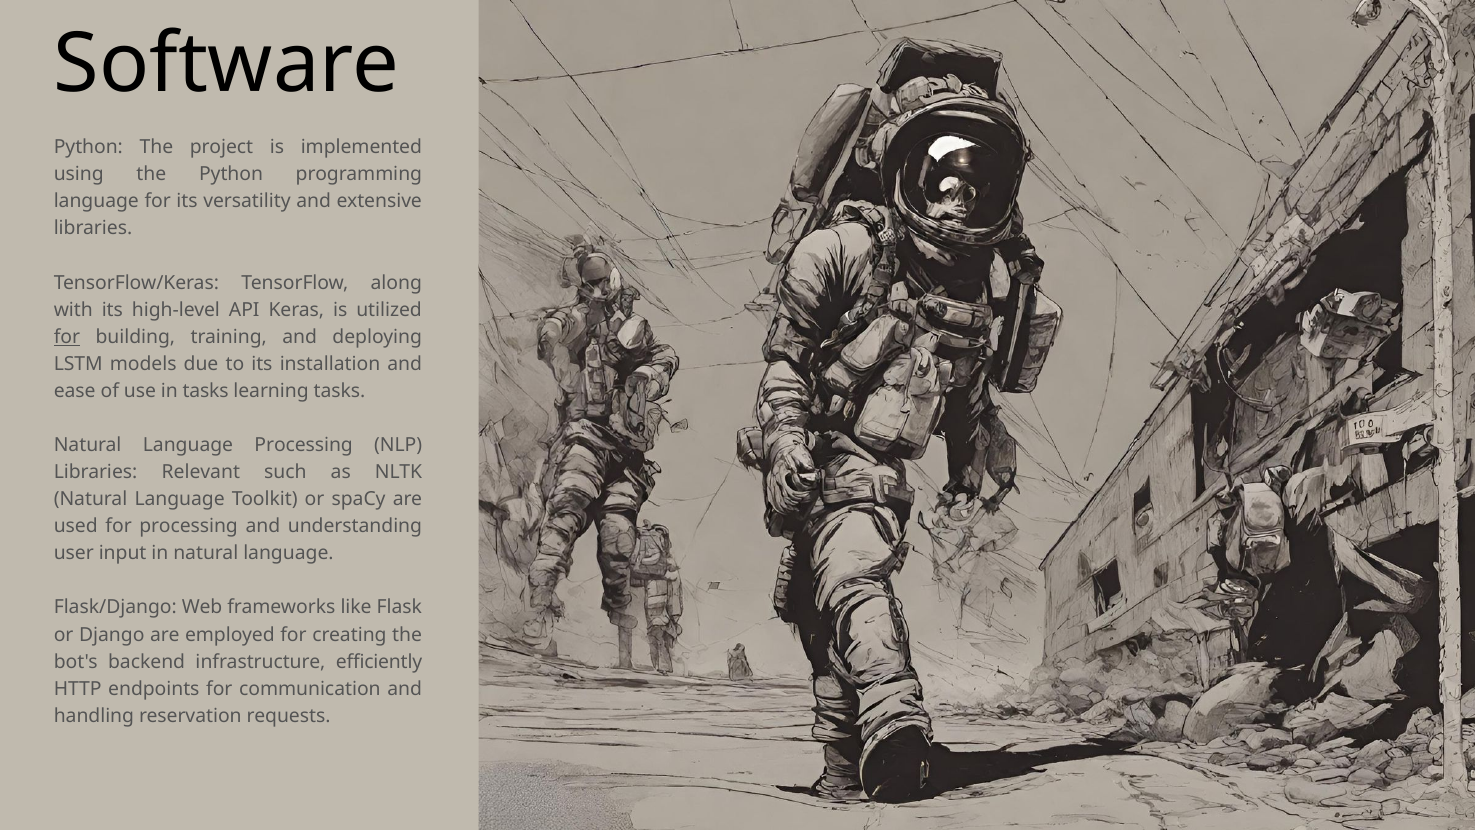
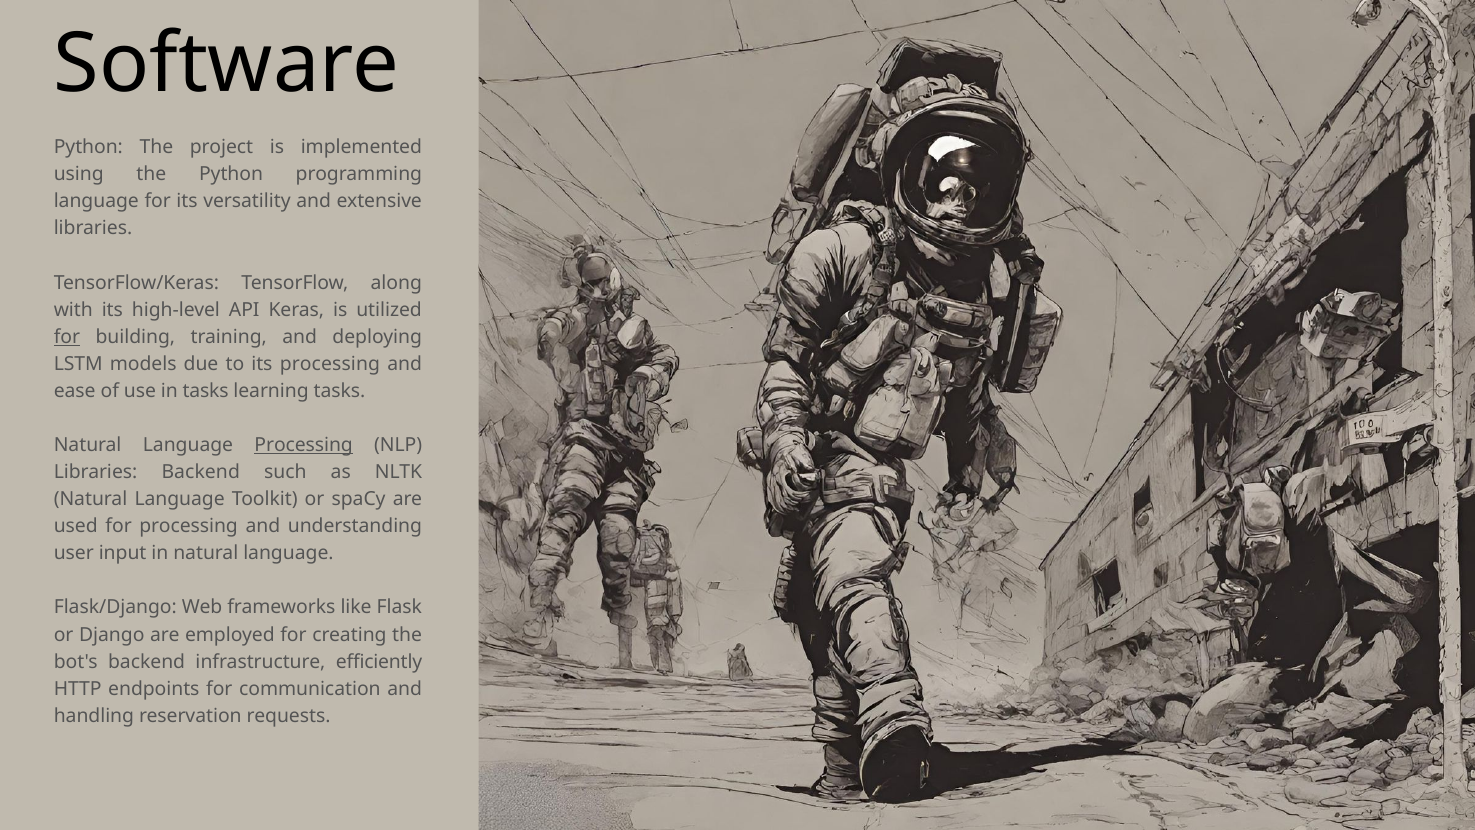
its installation: installation -> processing
Processing at (304, 445) underline: none -> present
Libraries Relevant: Relevant -> Backend
